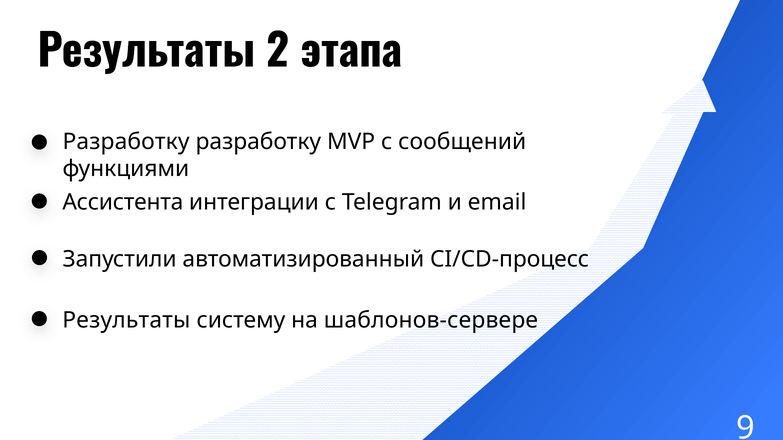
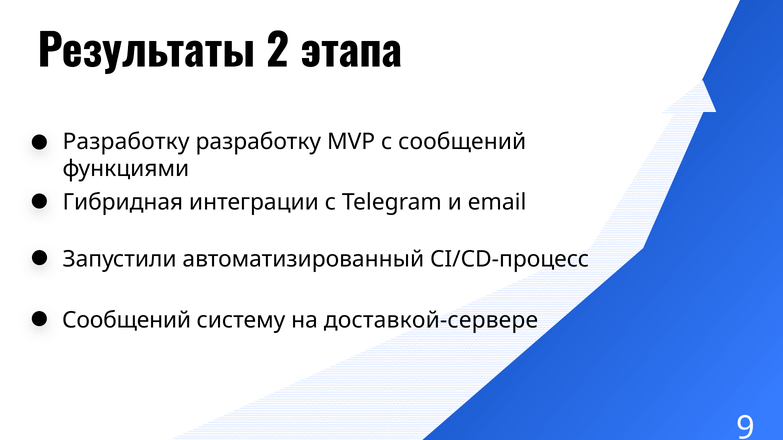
Ассистента: Ассистента -> Гибридная
Результаты at (126, 321): Результаты -> Сообщений
шаблонов-сервере: шаблонов-сервере -> доставкой-сервере
